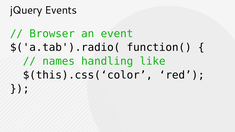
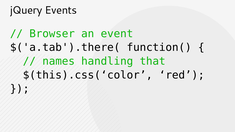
$('a.tab').radio(: $('a.tab').radio( -> $('a.tab').there(
like: like -> that
